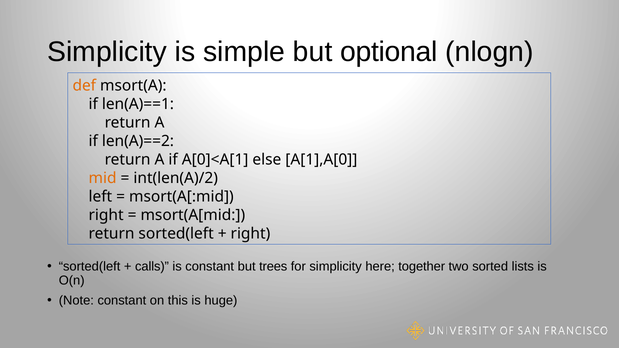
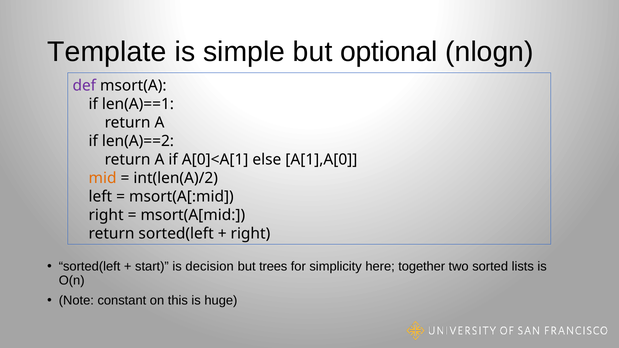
Simplicity at (107, 52): Simplicity -> Template
def colour: orange -> purple
calls: calls -> start
is constant: constant -> decision
